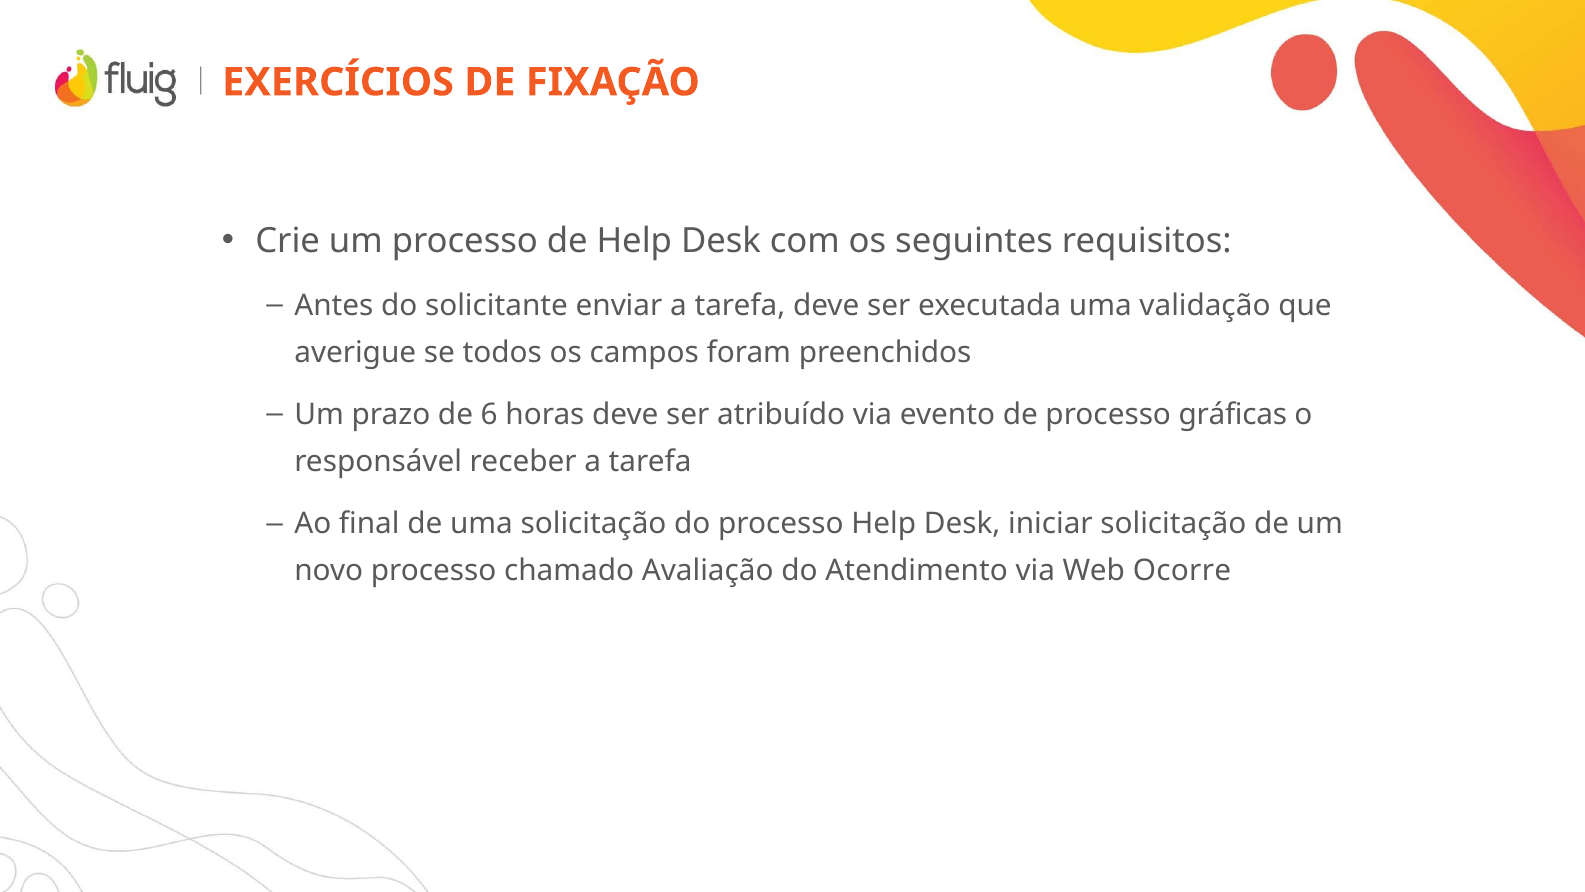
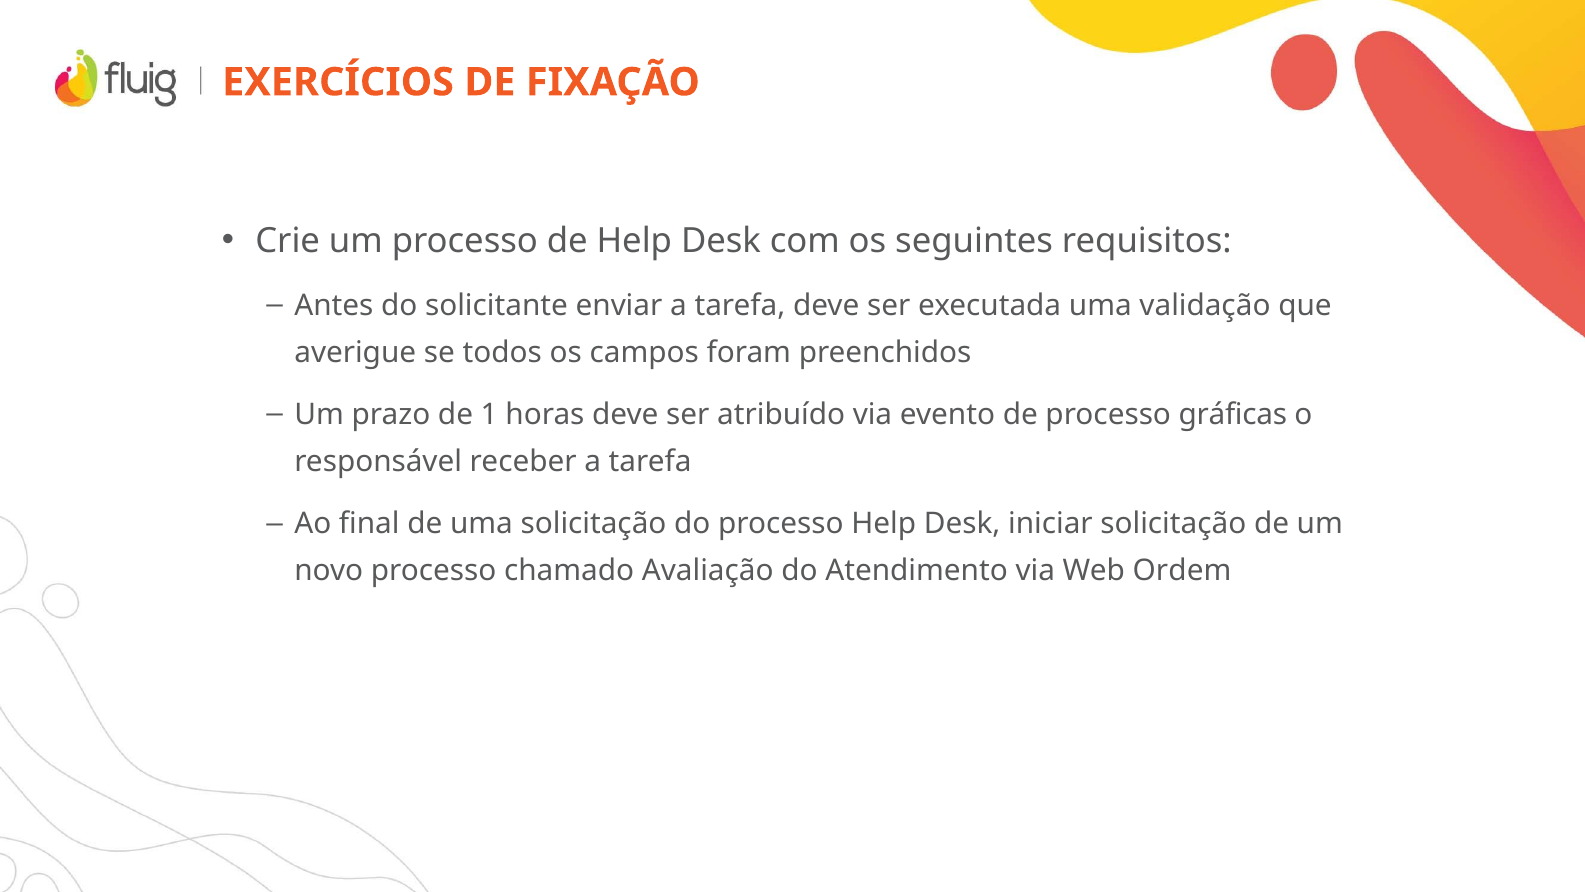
6: 6 -> 1
Ocorre: Ocorre -> Ordem
